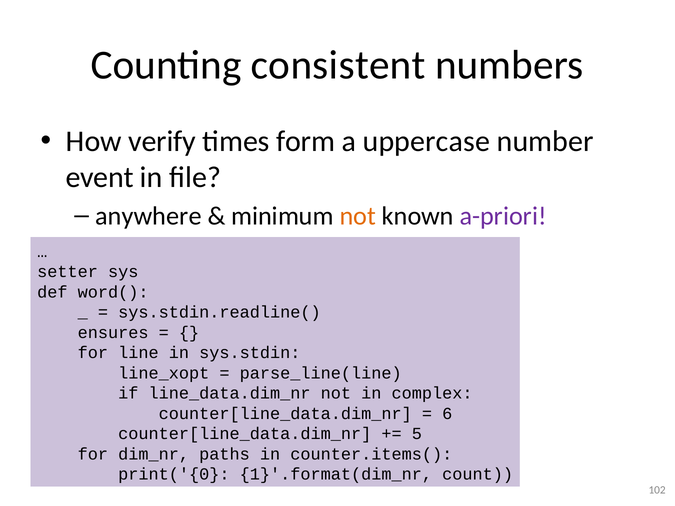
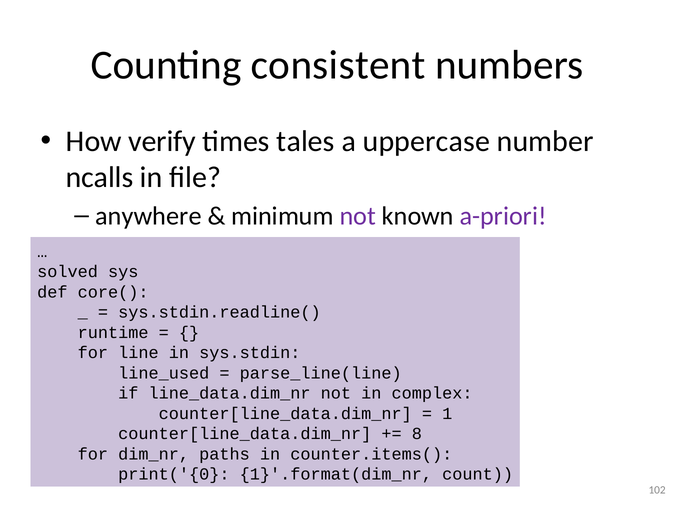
form: form -> tales
event: event -> ncalls
not at (358, 216) colour: orange -> purple
setter: setter -> solved
word(: word( -> core(
ensures: ensures -> runtime
line_xopt: line_xopt -> line_used
6: 6 -> 1
5: 5 -> 8
